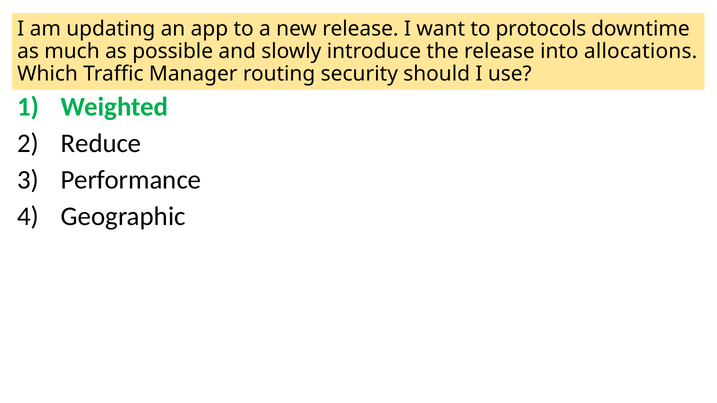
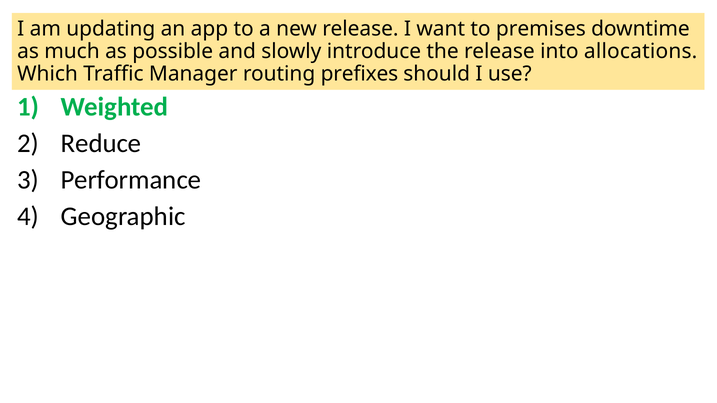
protocols: protocols -> premises
security: security -> prefixes
